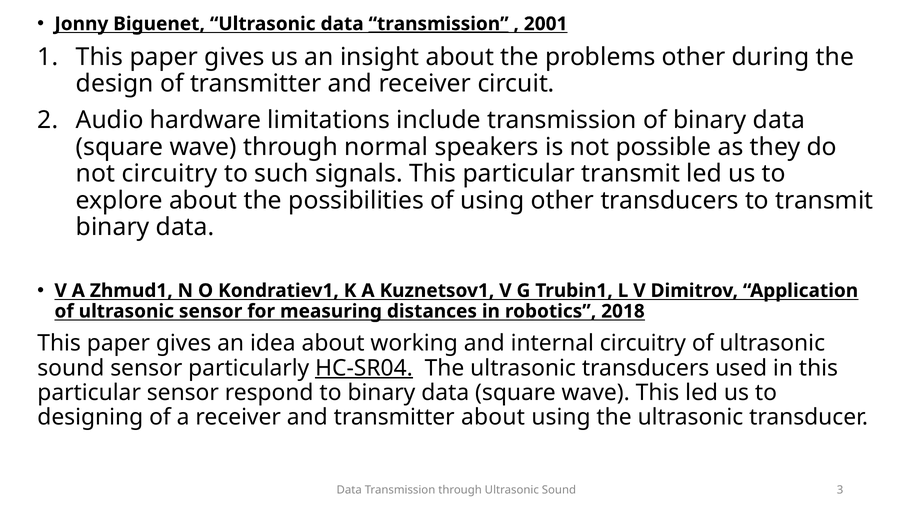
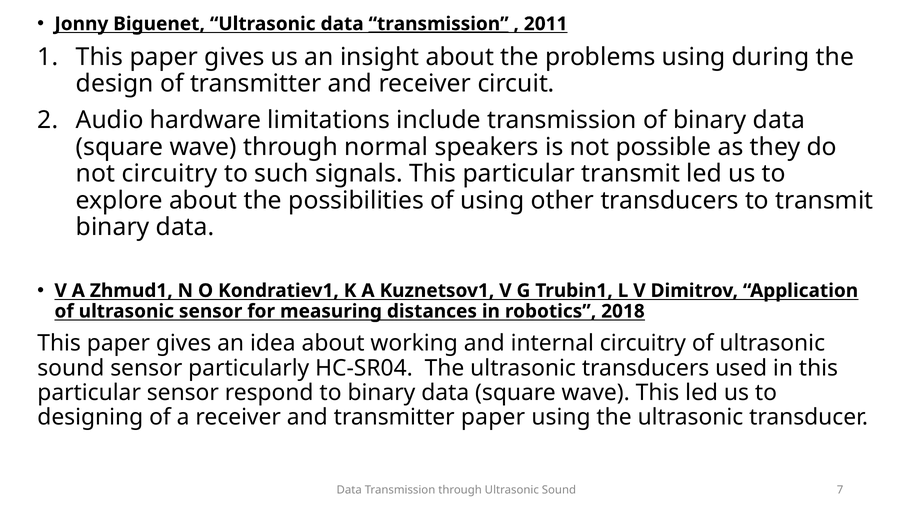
2001: 2001 -> 2011
problems other: other -> using
HC-SR04 underline: present -> none
transmitter about: about -> paper
3: 3 -> 7
